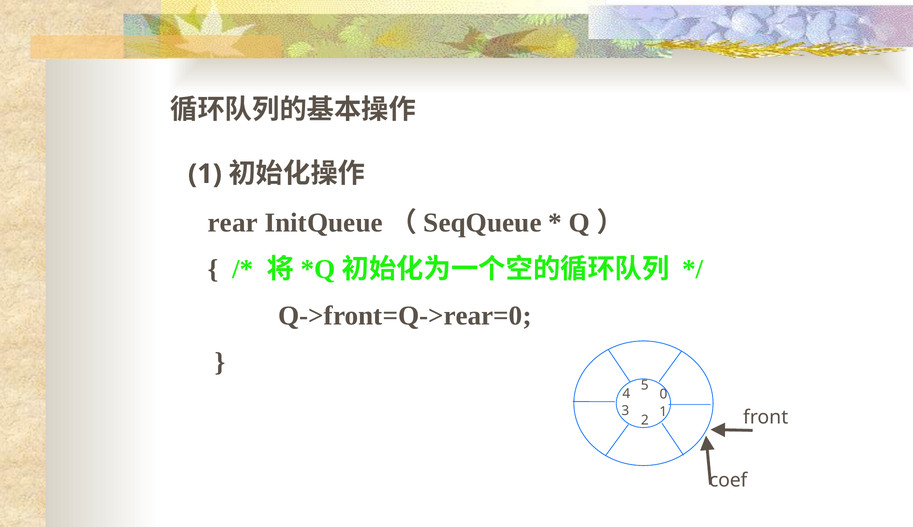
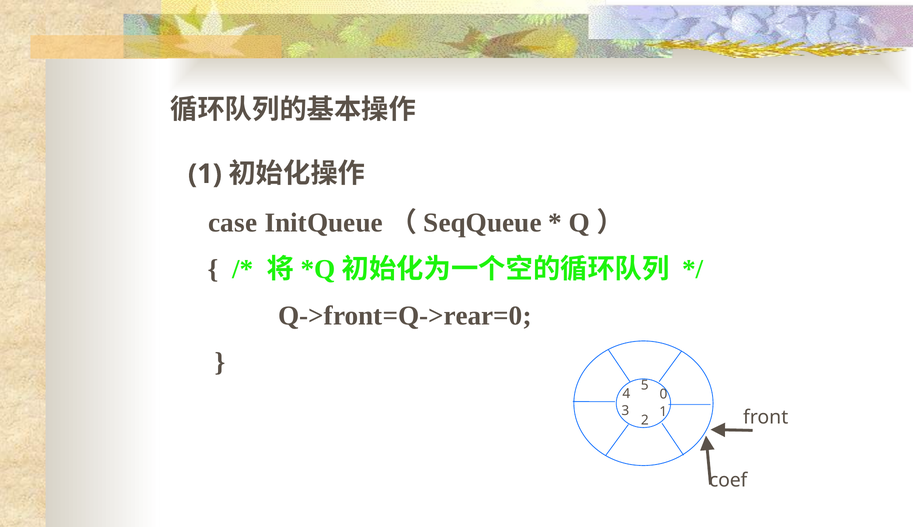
rear: rear -> case
